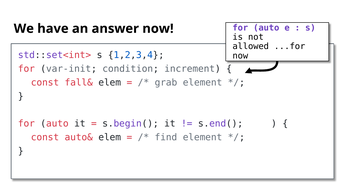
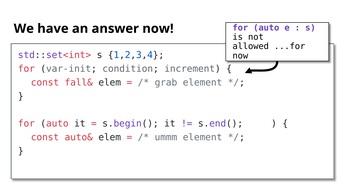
find: find -> ummm
